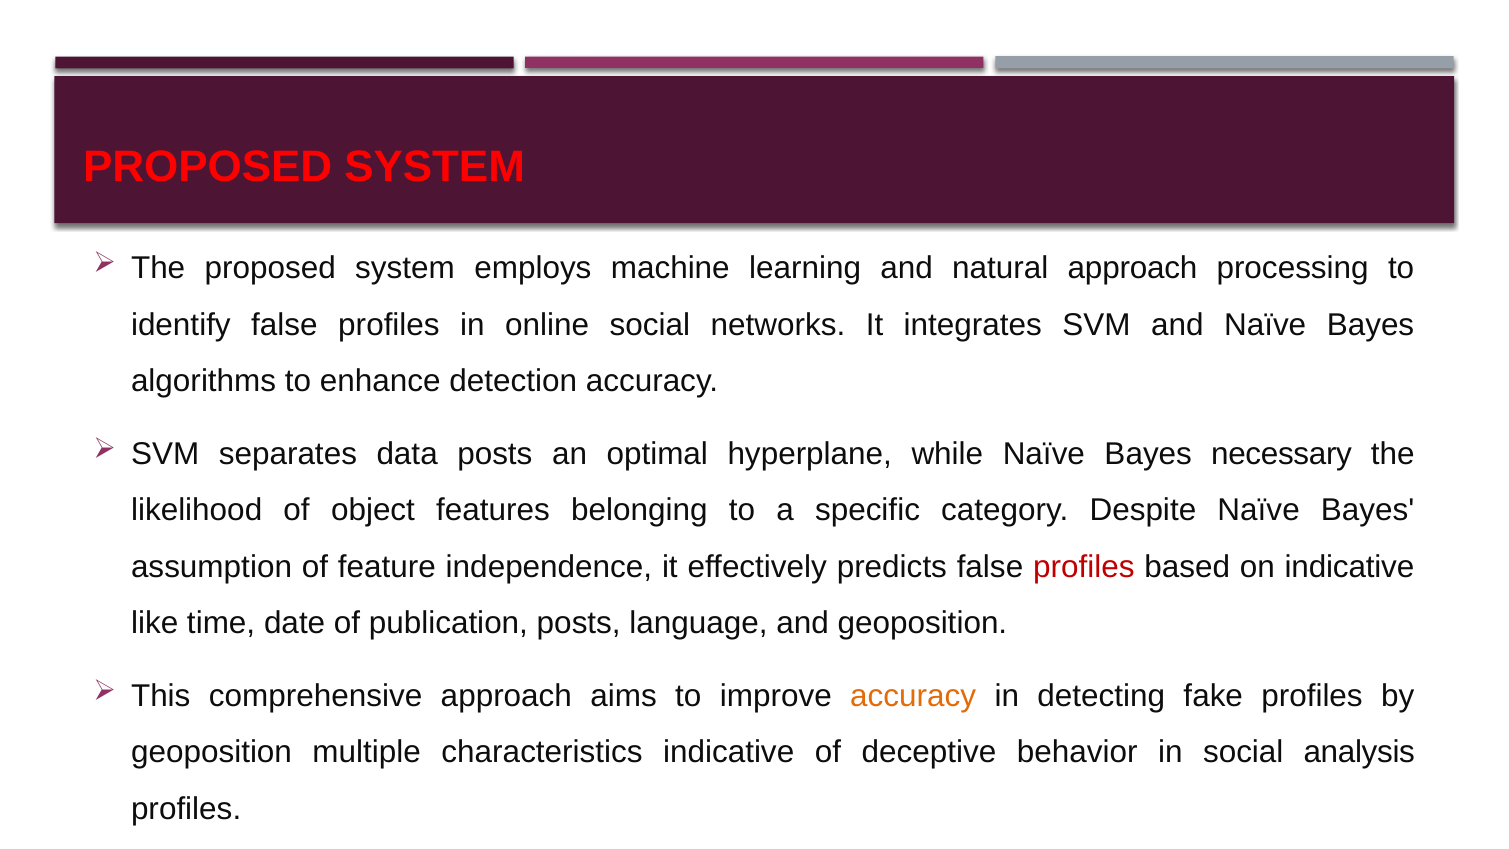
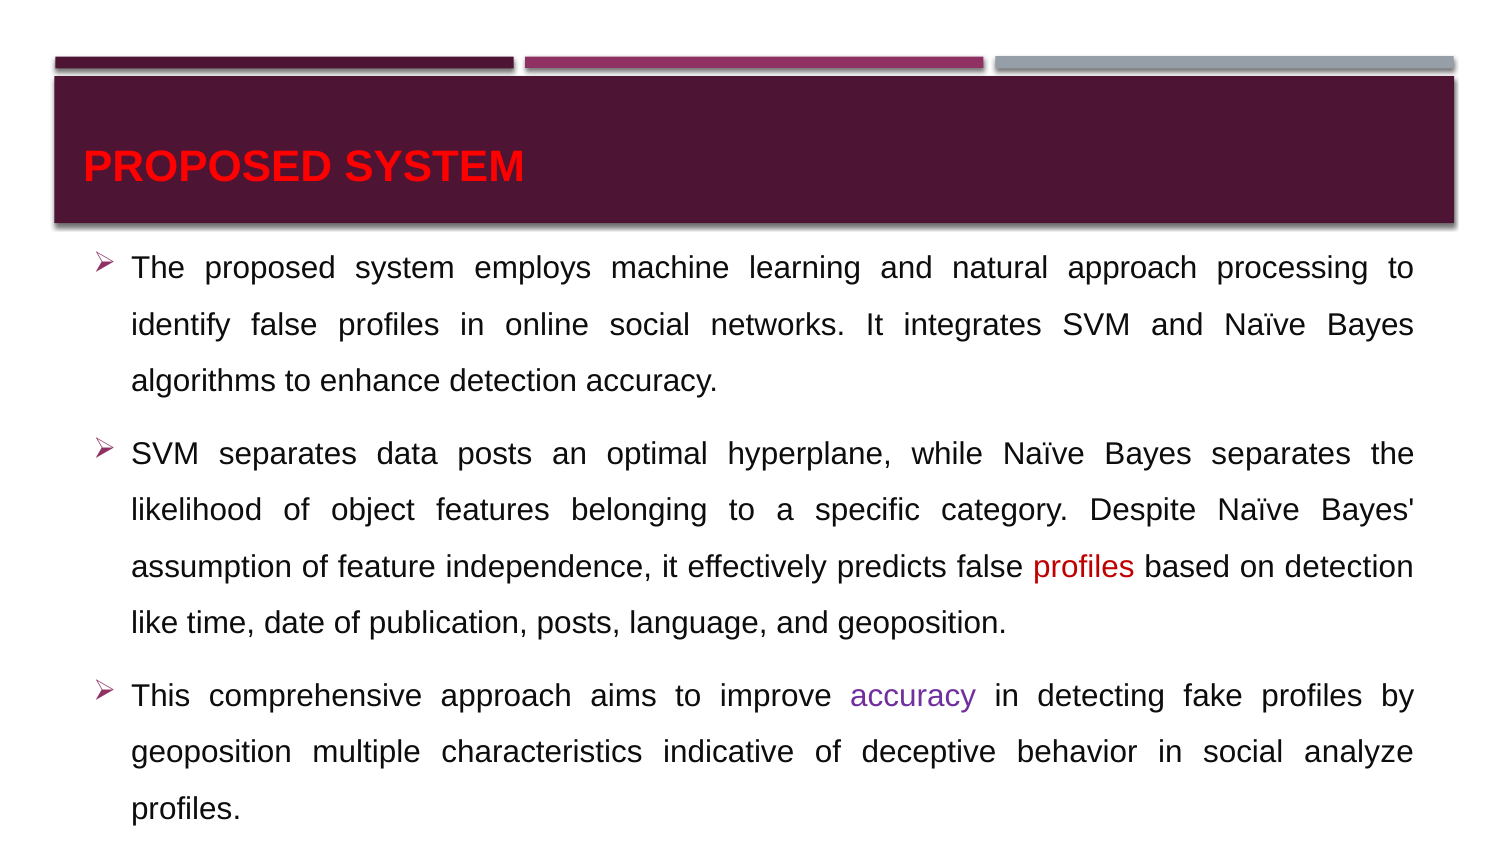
Bayes necessary: necessary -> separates
on indicative: indicative -> detection
accuracy at (913, 696) colour: orange -> purple
analysis: analysis -> analyze
